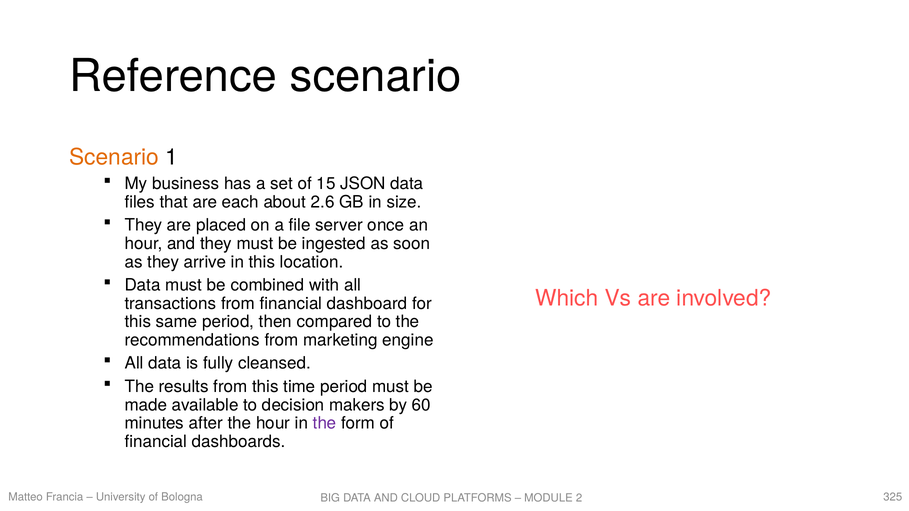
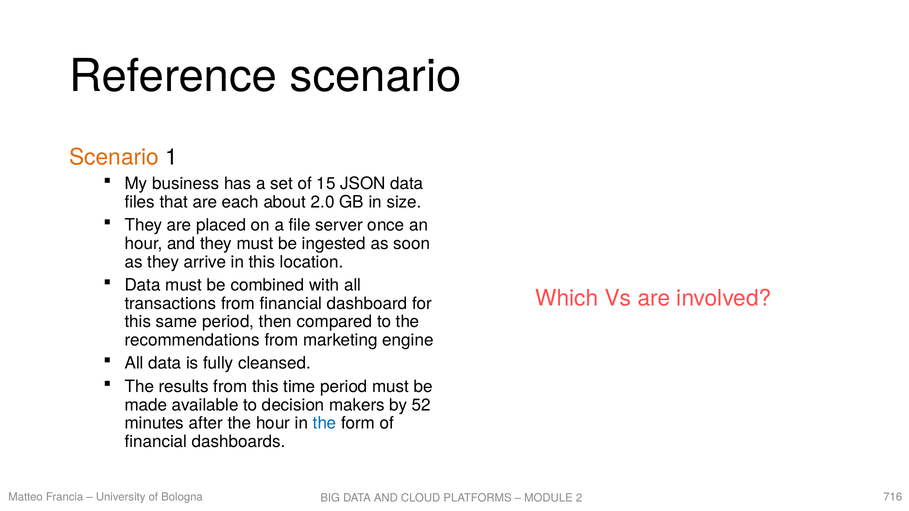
2.6: 2.6 -> 2.0
60: 60 -> 52
the at (325, 424) colour: purple -> blue
325: 325 -> 716
